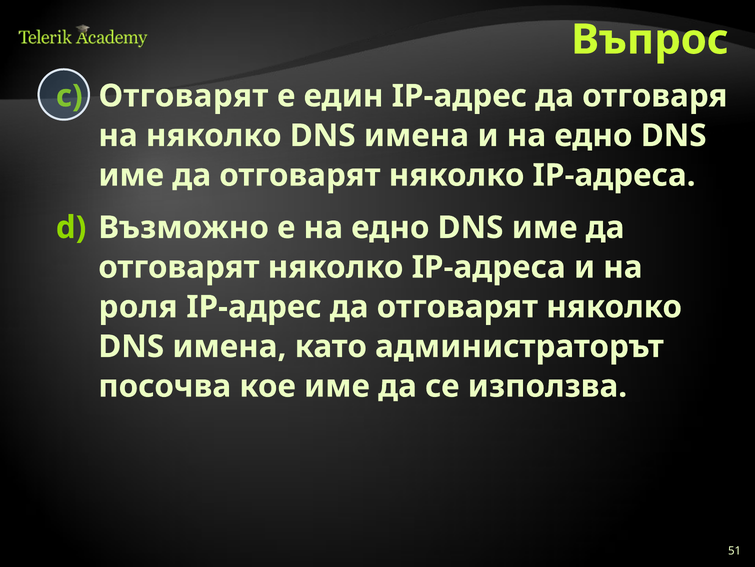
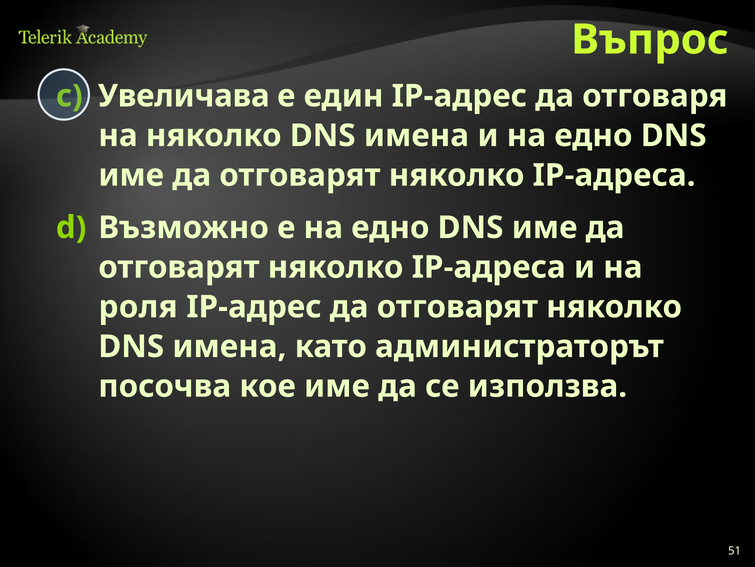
Отговарят at (183, 96): Отговарят -> Увеличава
